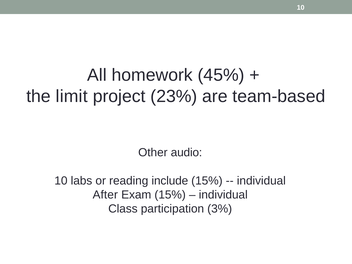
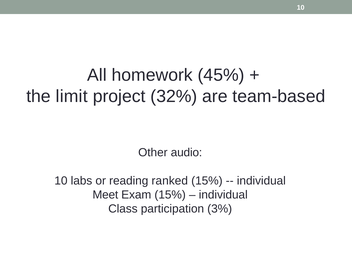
23%: 23% -> 32%
include: include -> ranked
After: After -> Meet
